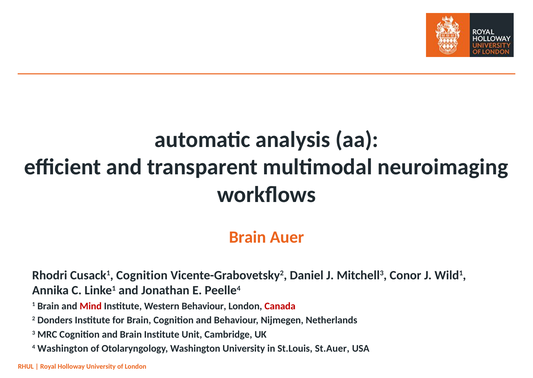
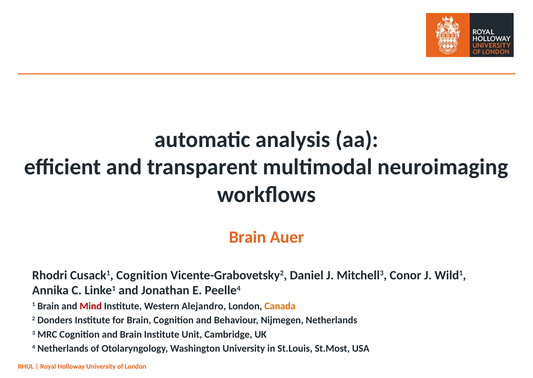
Western Behaviour: Behaviour -> Alejandro
Canada colour: red -> orange
4 Washington: Washington -> Netherlands
St.Auer: St.Auer -> St.Most
